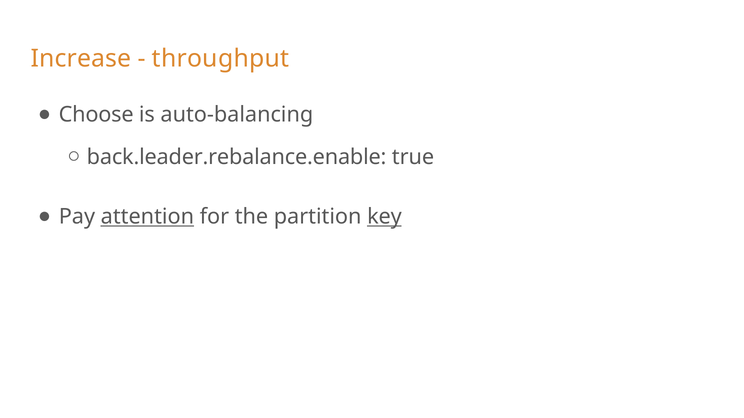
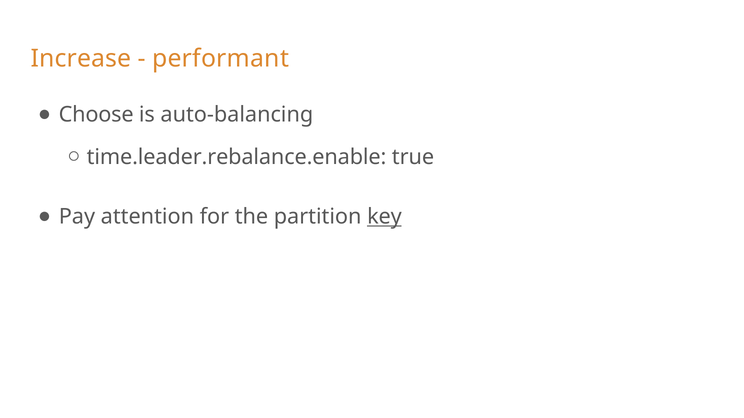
throughput: throughput -> performant
back.leader.rebalance.enable: back.leader.rebalance.enable -> time.leader.rebalance.enable
attention underline: present -> none
